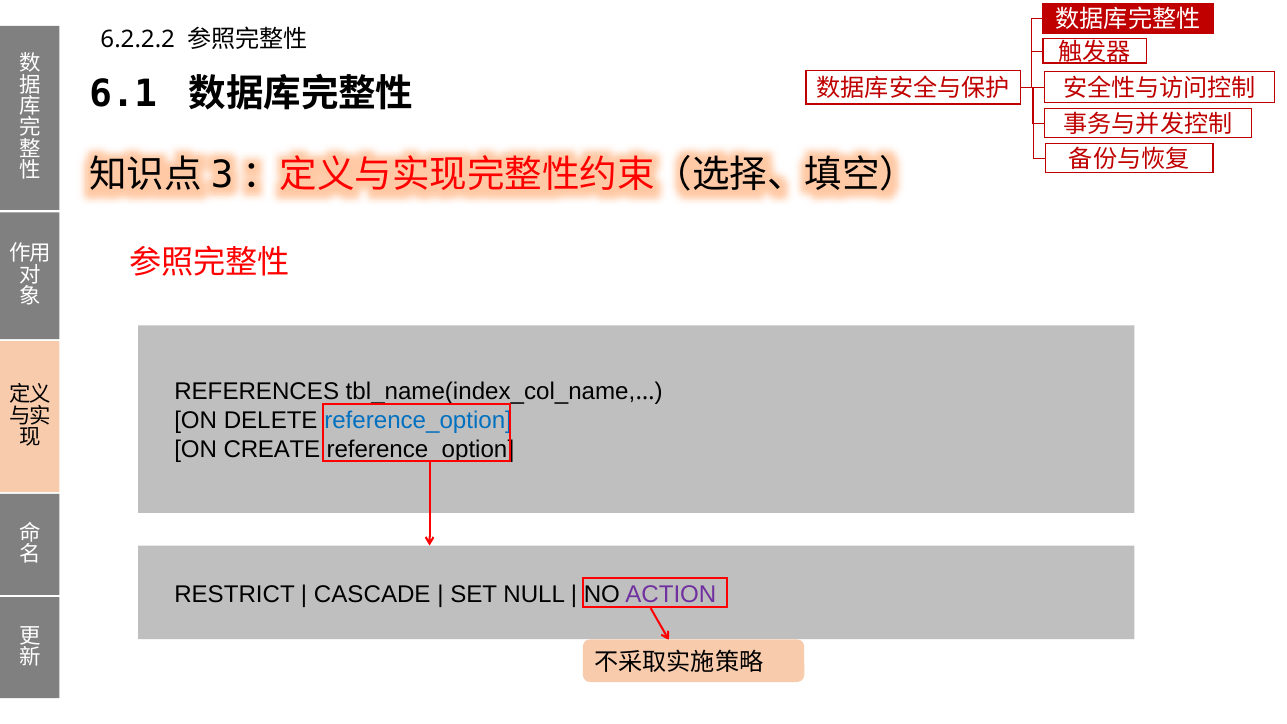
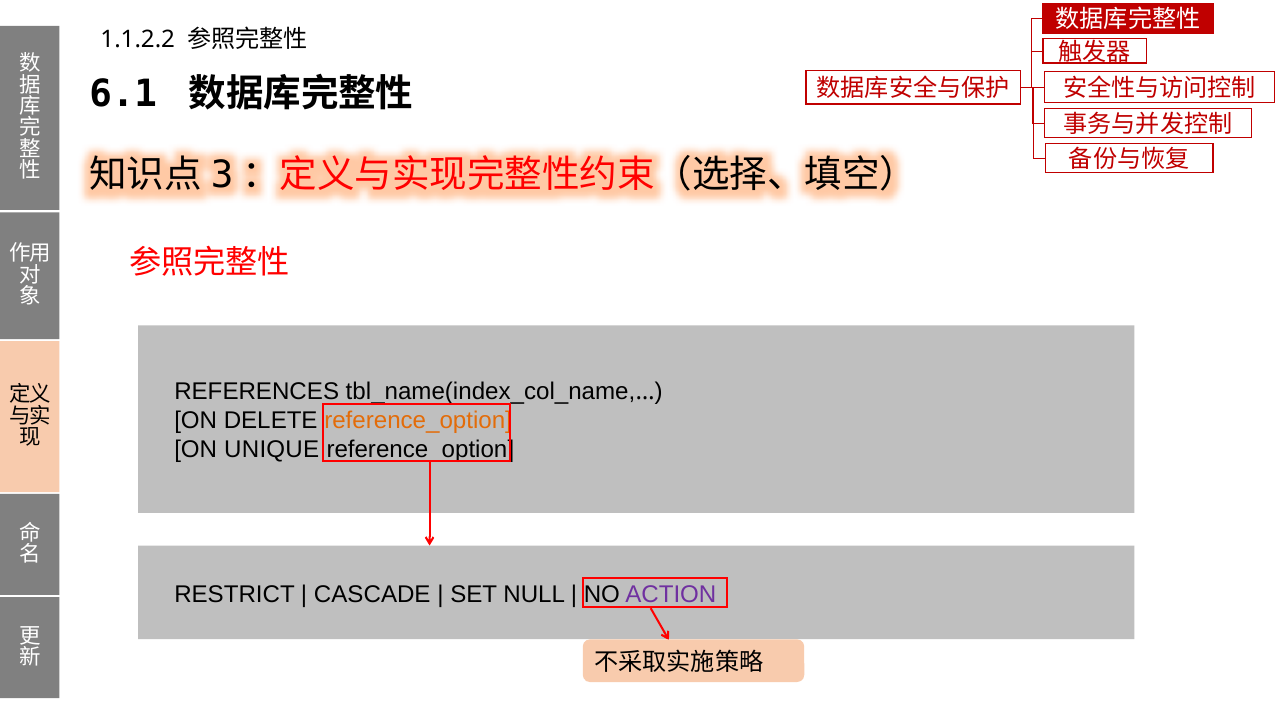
6.2.2.2: 6.2.2.2 -> 1.1.2.2
reference_option at (418, 421) colour: blue -> orange
CREATE: CREATE -> UNIQUE
